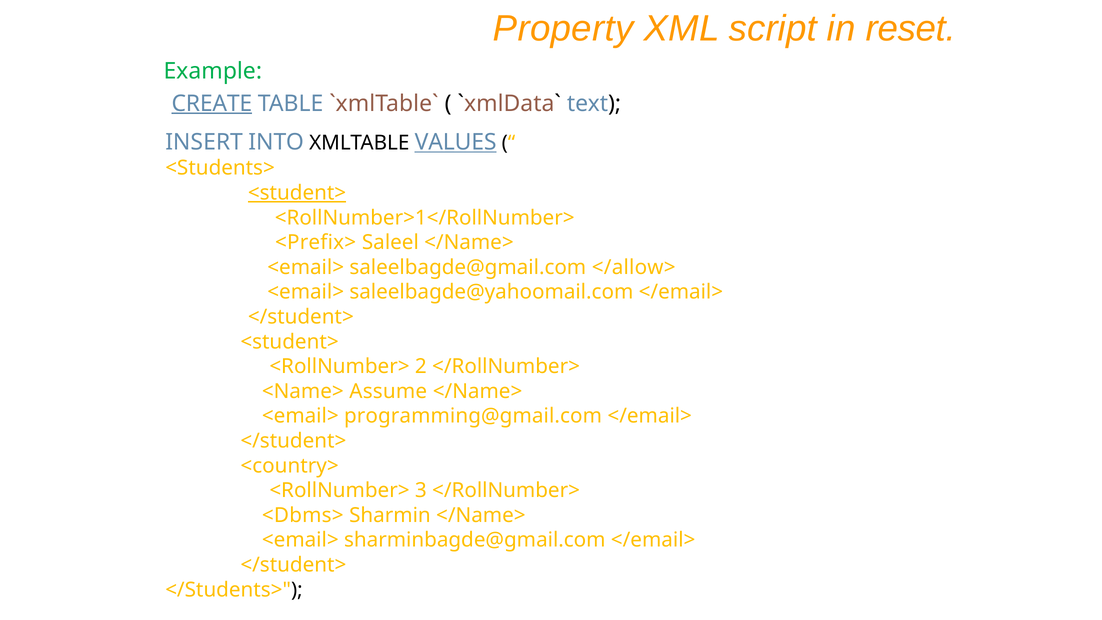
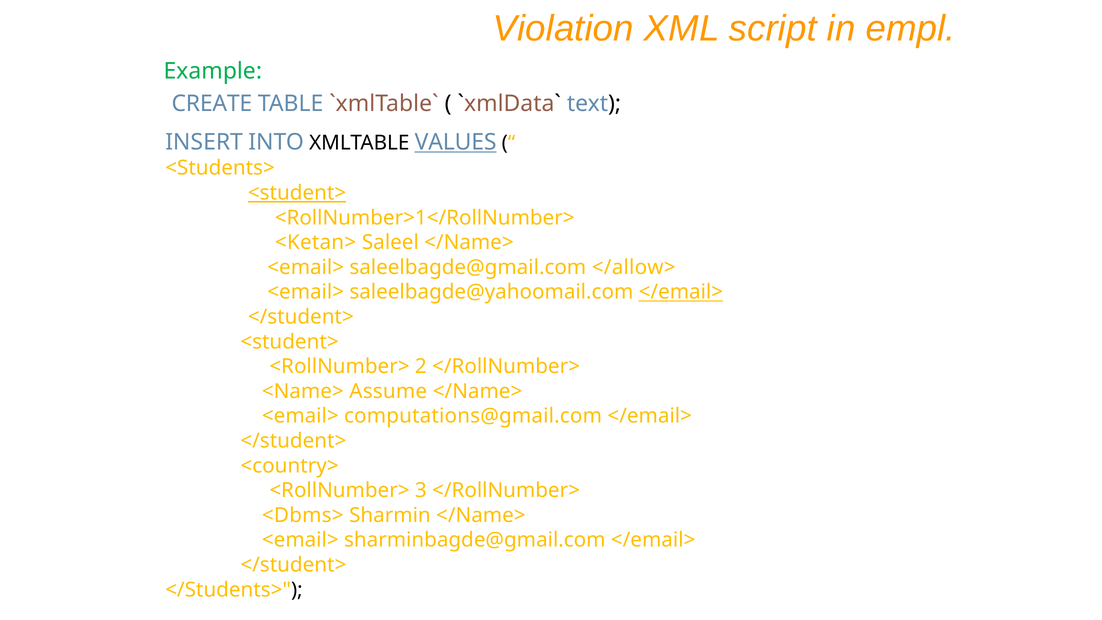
Property: Property -> Violation
reset: reset -> empl
CREATE underline: present -> none
<Prefix>: <Prefix> -> <Ketan>
</email> at (681, 292) underline: none -> present
programming@gmail.com: programming@gmail.com -> computations@gmail.com
